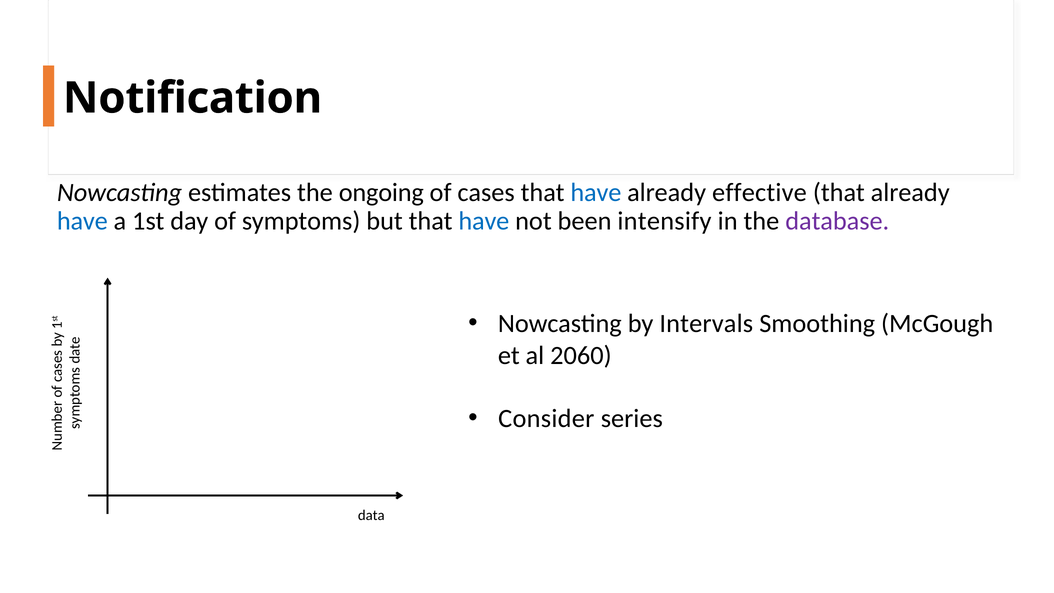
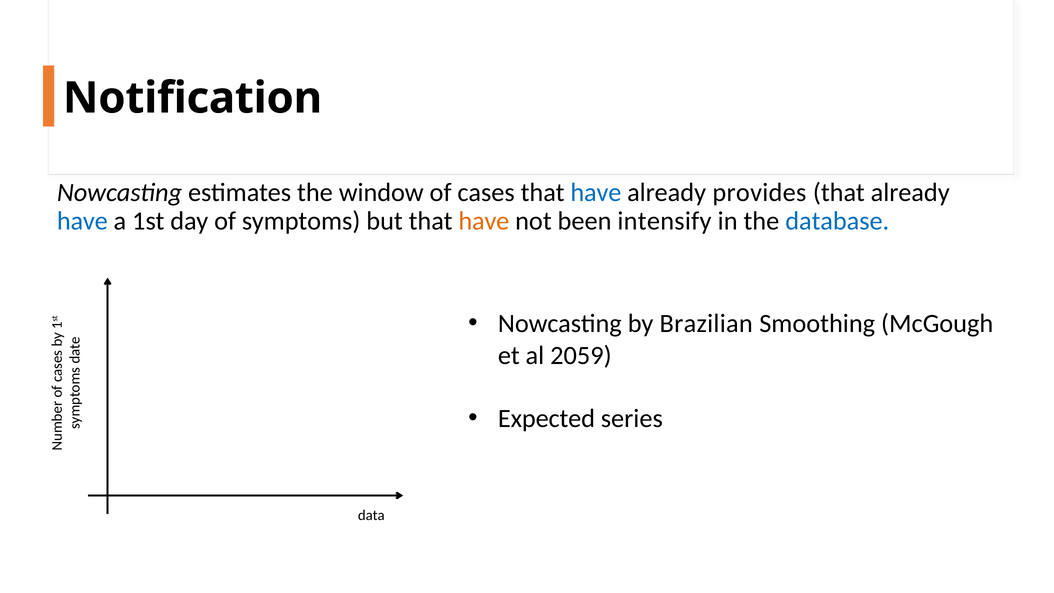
ongoing: ongoing -> window
effective: effective -> provides
have at (484, 221) colour: blue -> orange
database colour: purple -> blue
Intervals: Intervals -> Brazilian
2060: 2060 -> 2059
Consider: Consider -> Expected
